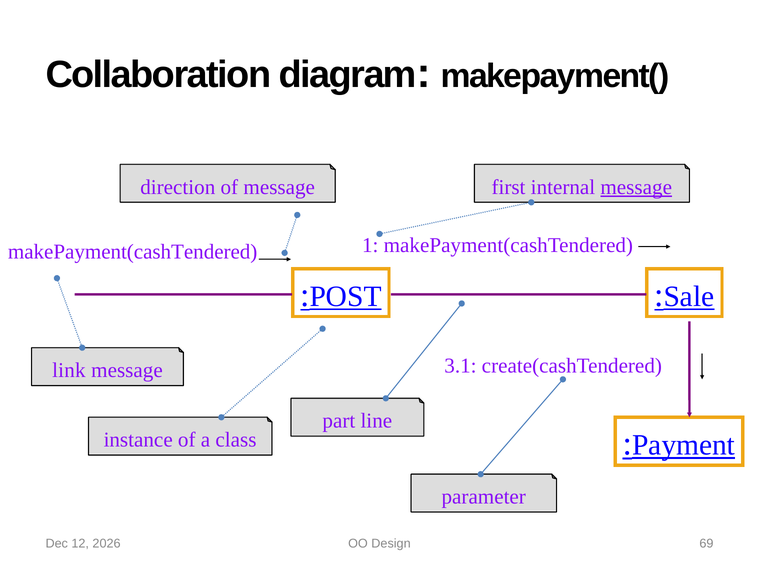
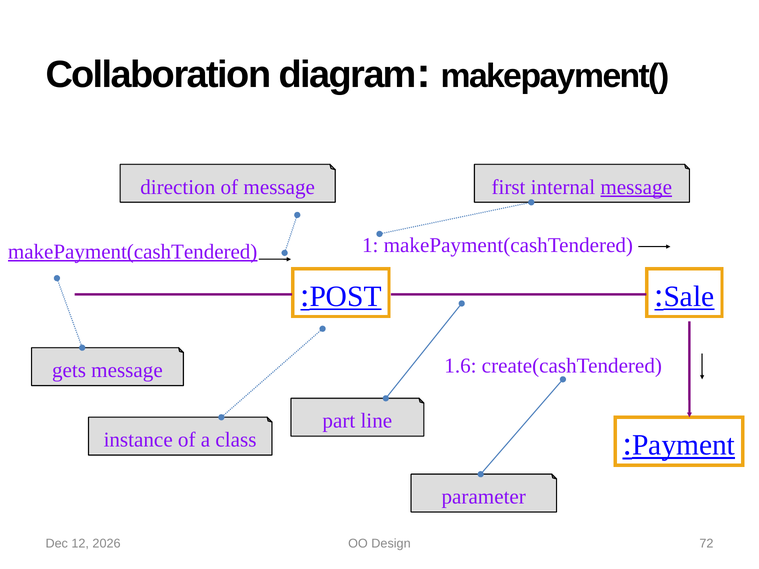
makePayment(cashTendered at (133, 252) underline: none -> present
3.1: 3.1 -> 1.6
link: link -> gets
69: 69 -> 72
